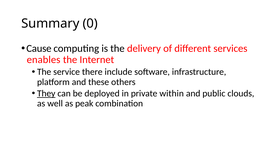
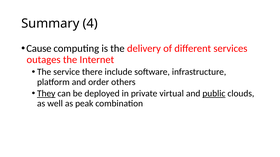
0: 0 -> 4
enables: enables -> outages
these: these -> order
within: within -> virtual
public underline: none -> present
